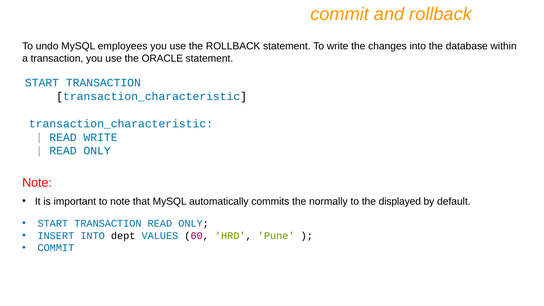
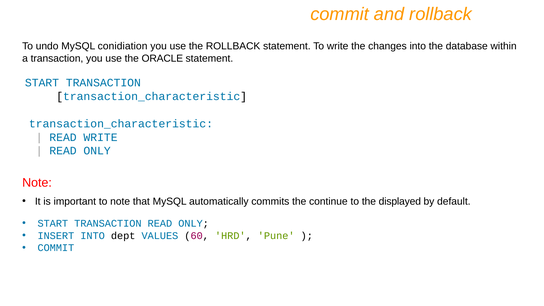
employees: employees -> conidiation
normally: normally -> continue
